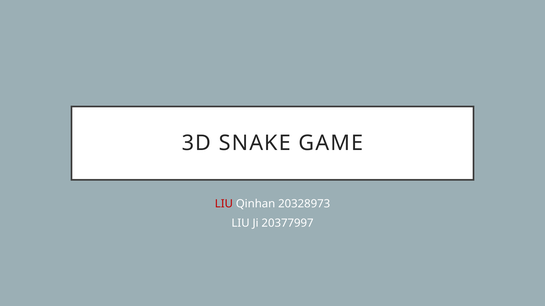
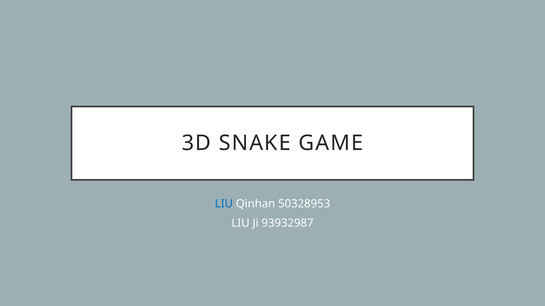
LIU at (224, 204) colour: red -> blue
20328973: 20328973 -> 50328953
20377997: 20377997 -> 93932987
